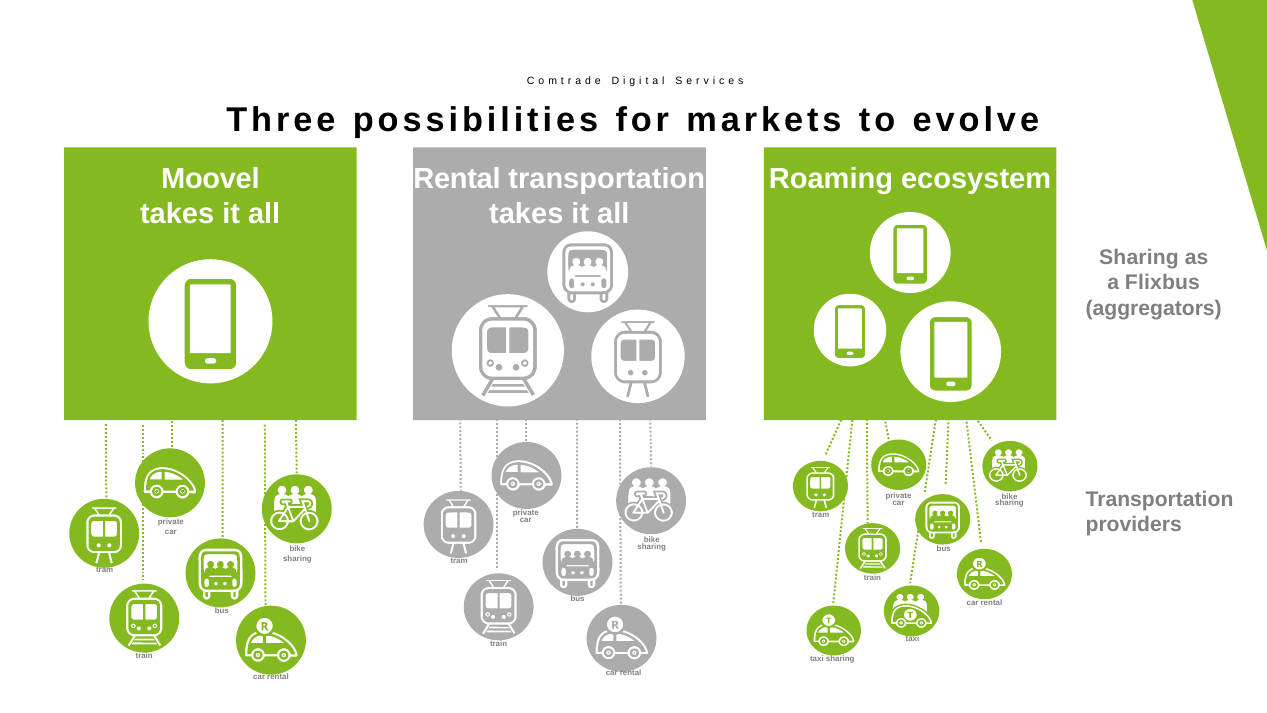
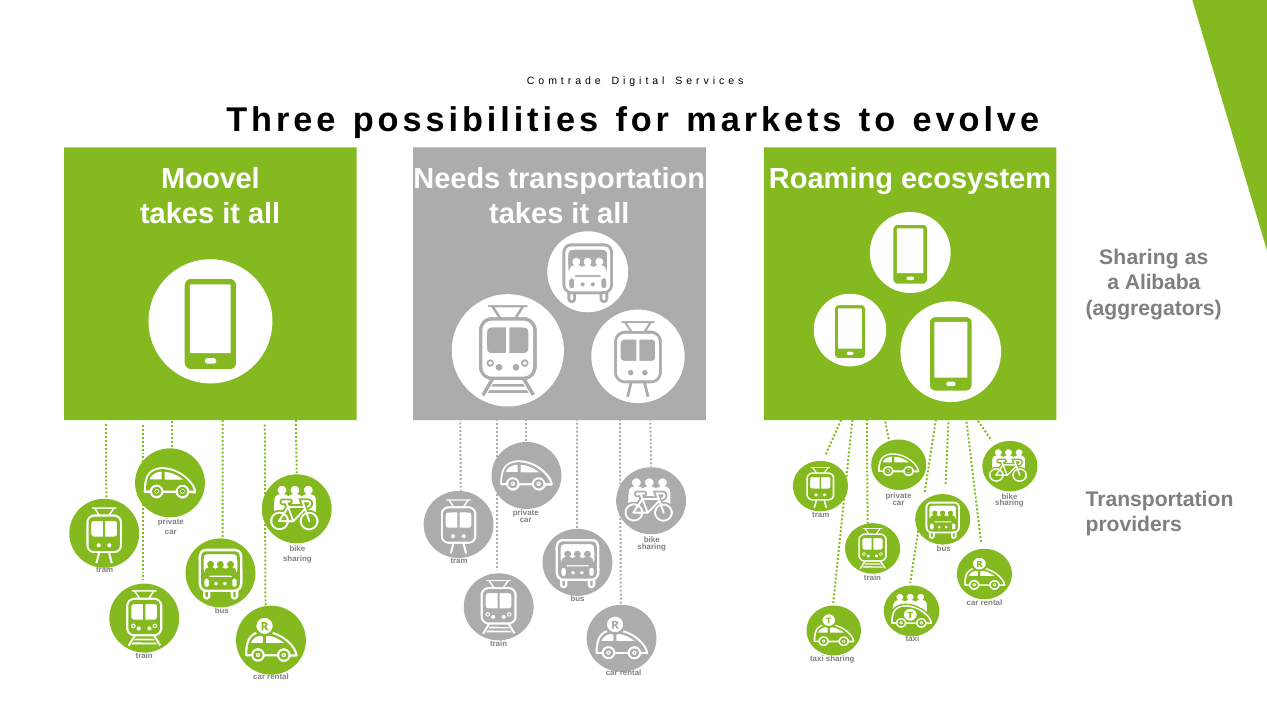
Rental at (457, 179): Rental -> Needs
Flixbus: Flixbus -> Alibaba
